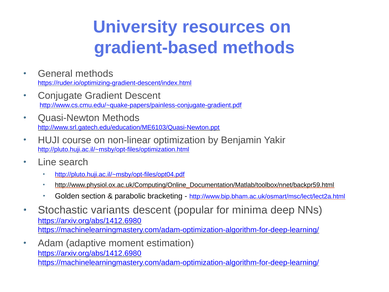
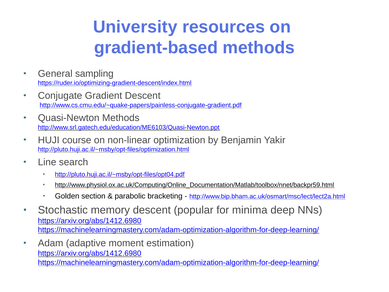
General methods: methods -> sampling
variants: variants -> memory
